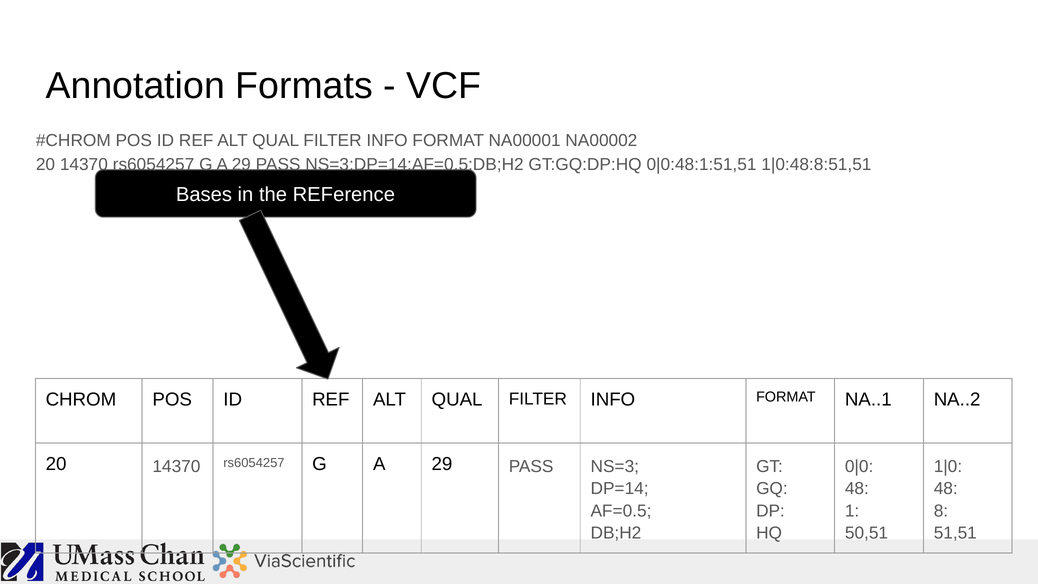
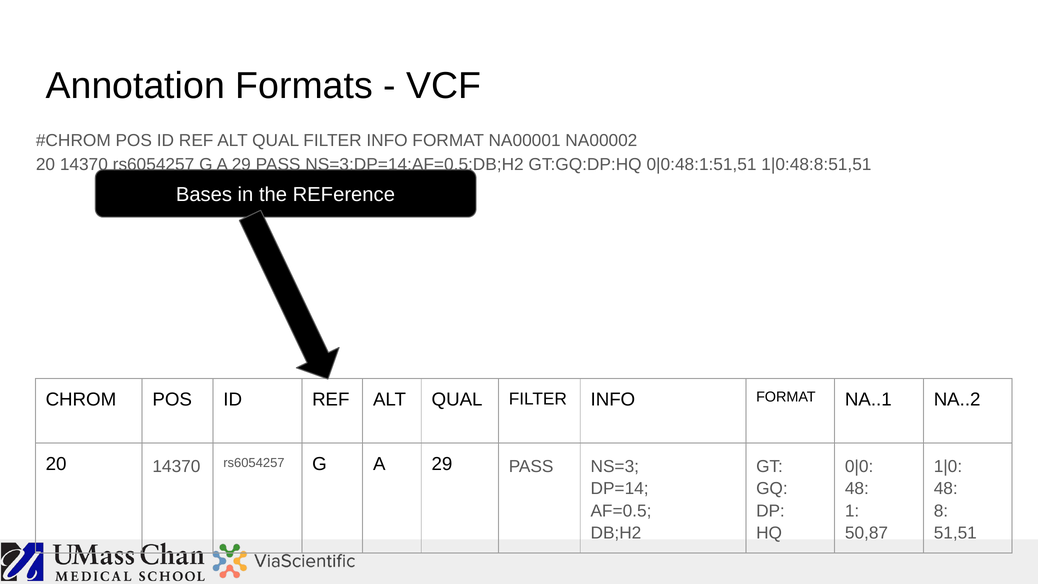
50,51: 50,51 -> 50,87
